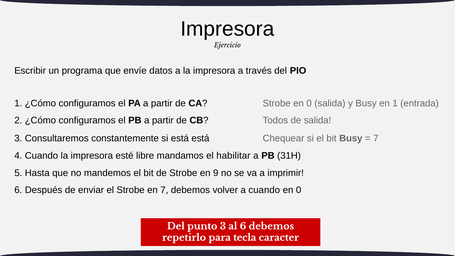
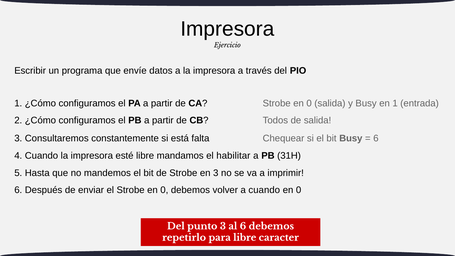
está está: está -> falta
7 at (376, 138): 7 -> 6
en 9: 9 -> 3
el Strobe en 7: 7 -> 0
para tecla: tecla -> libre
